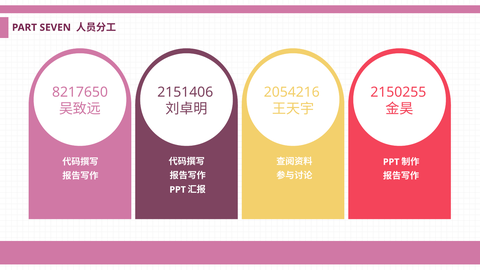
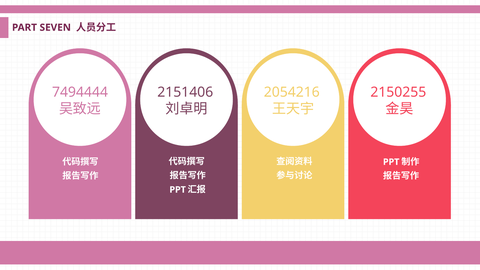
8217650: 8217650 -> 7494444
